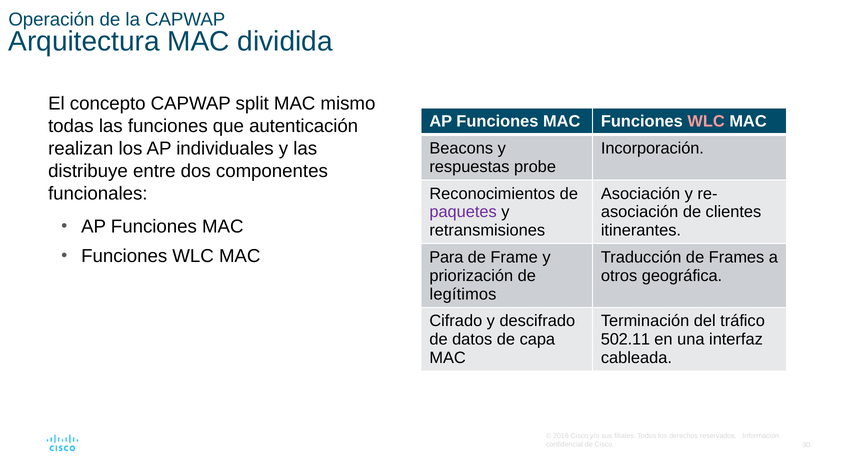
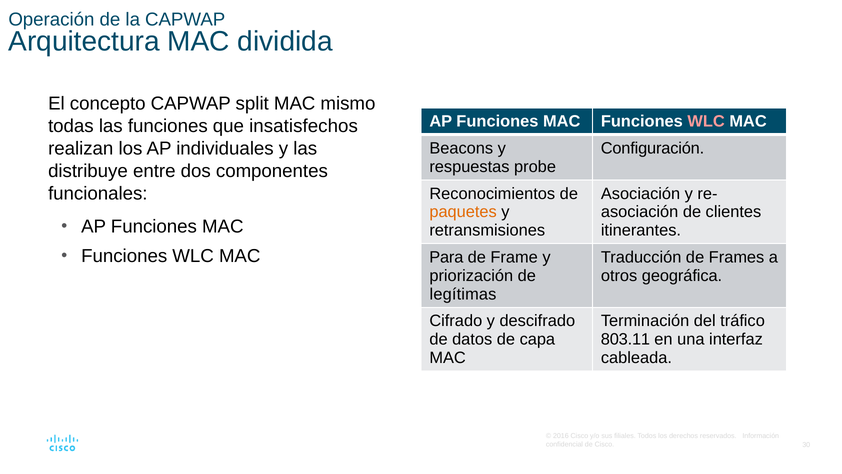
autenticación: autenticación -> insatisfechos
Incorporación: Incorporación -> Configuración
paquetes colour: purple -> orange
legítimos: legítimos -> legítimas
502.11: 502.11 -> 803.11
